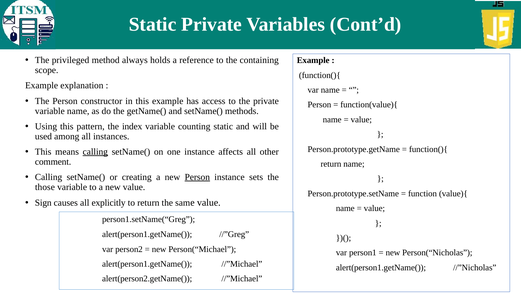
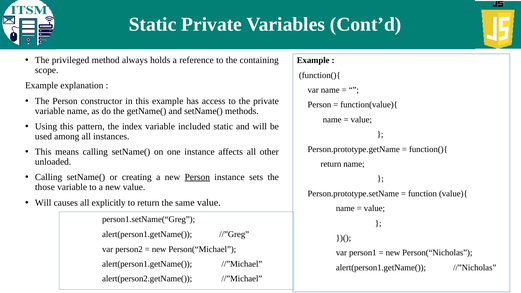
counting: counting -> included
calling at (95, 152) underline: present -> none
comment: comment -> unloaded
Sign at (43, 203): Sign -> Will
